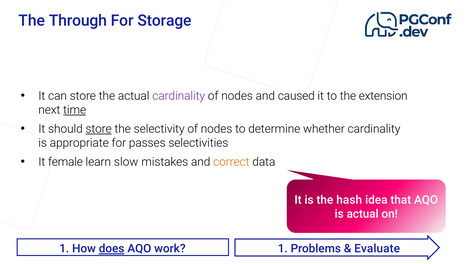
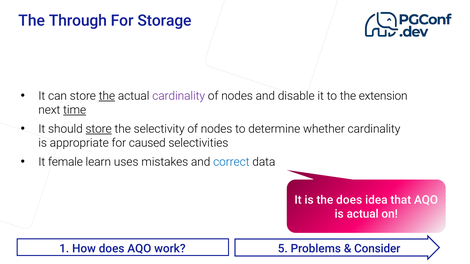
the at (107, 96) underline: none -> present
caused: caused -> disable
passes: passes -> caused
slow: slow -> uses
correct colour: orange -> blue
the hash: hash -> does
does at (112, 249) underline: present -> none
work 1: 1 -> 5
Evaluate: Evaluate -> Consider
